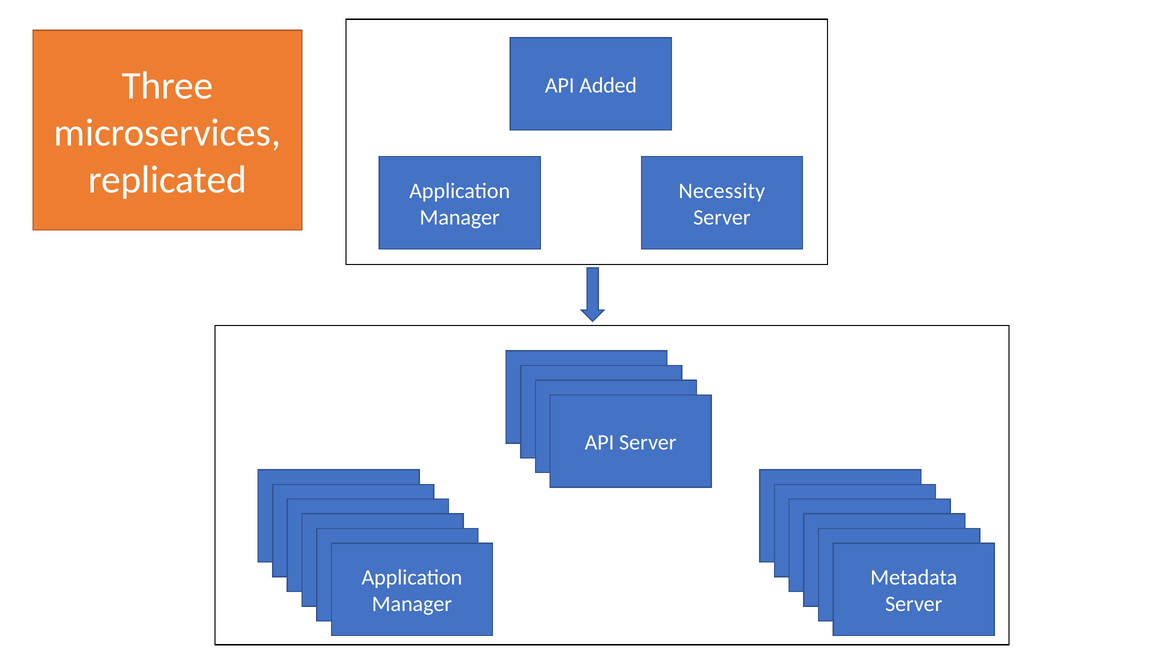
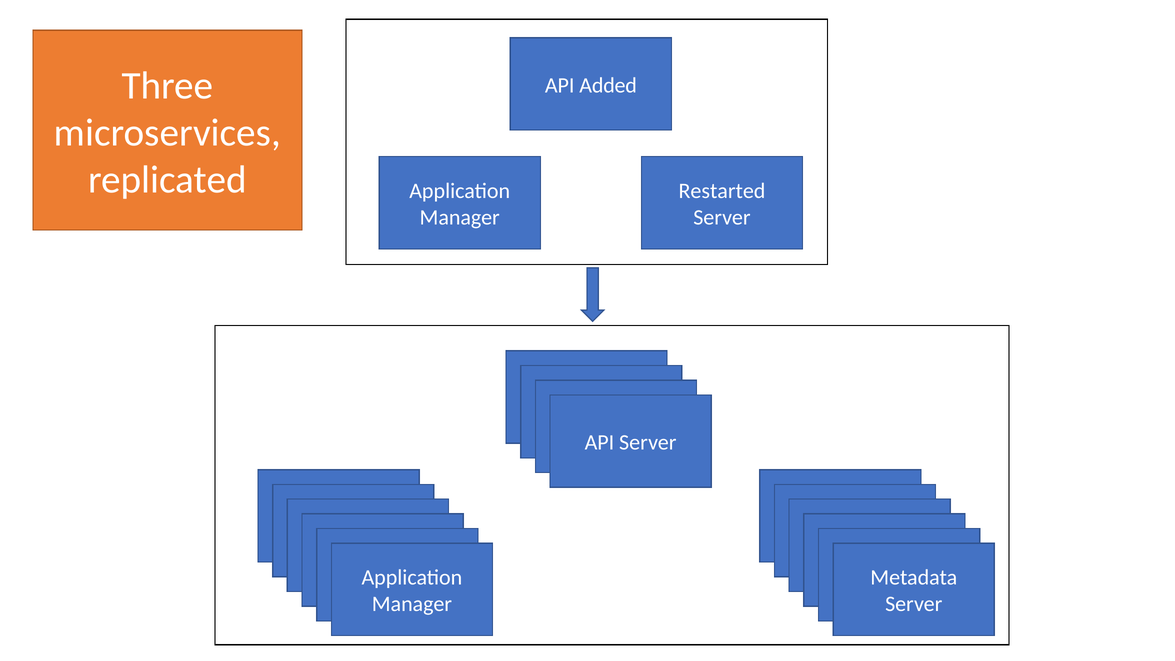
Necessity: Necessity -> Restarted
